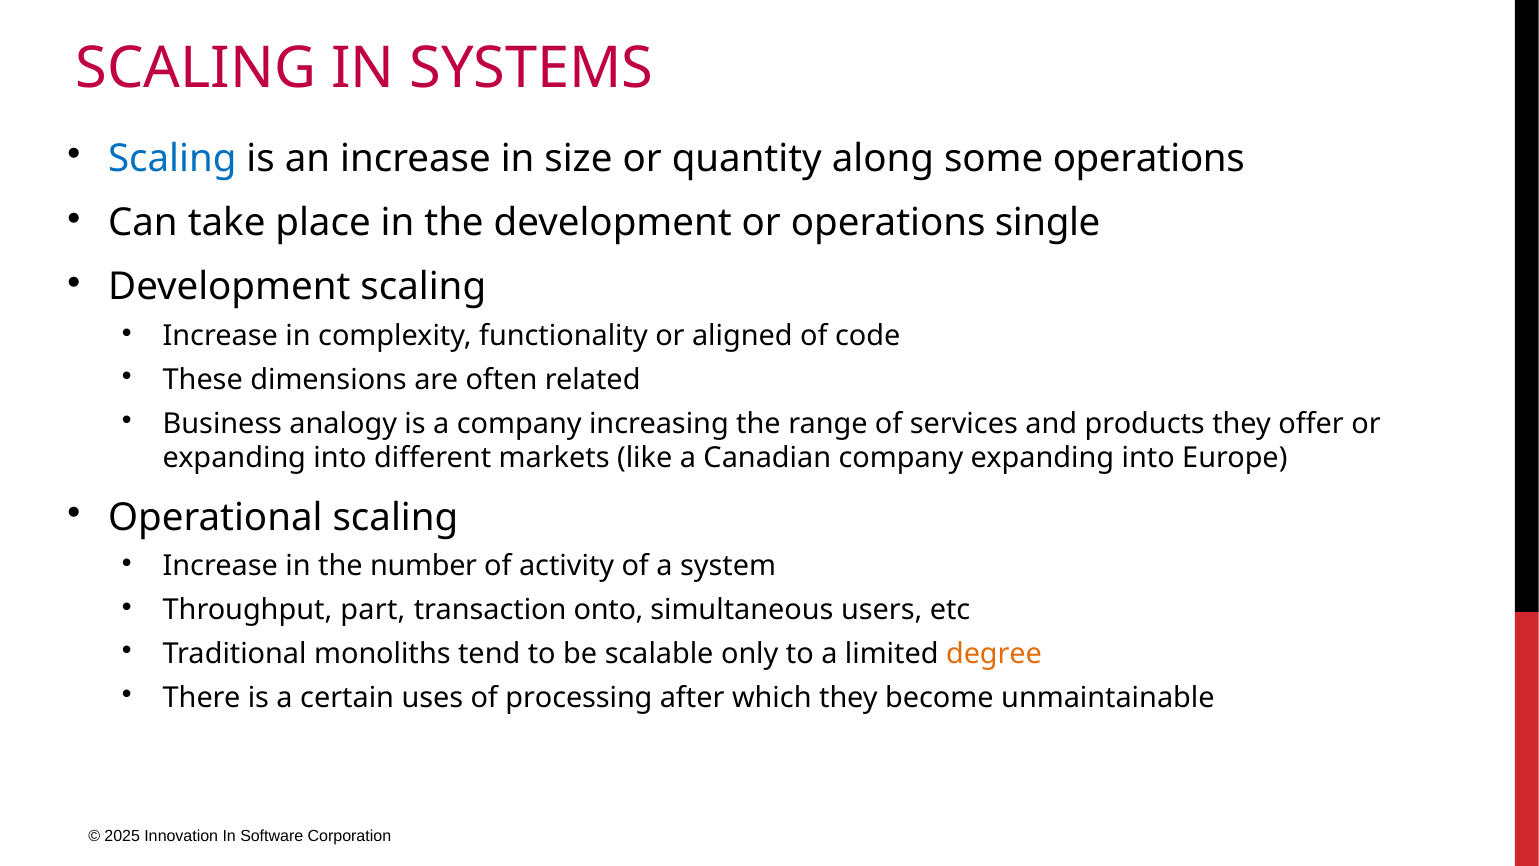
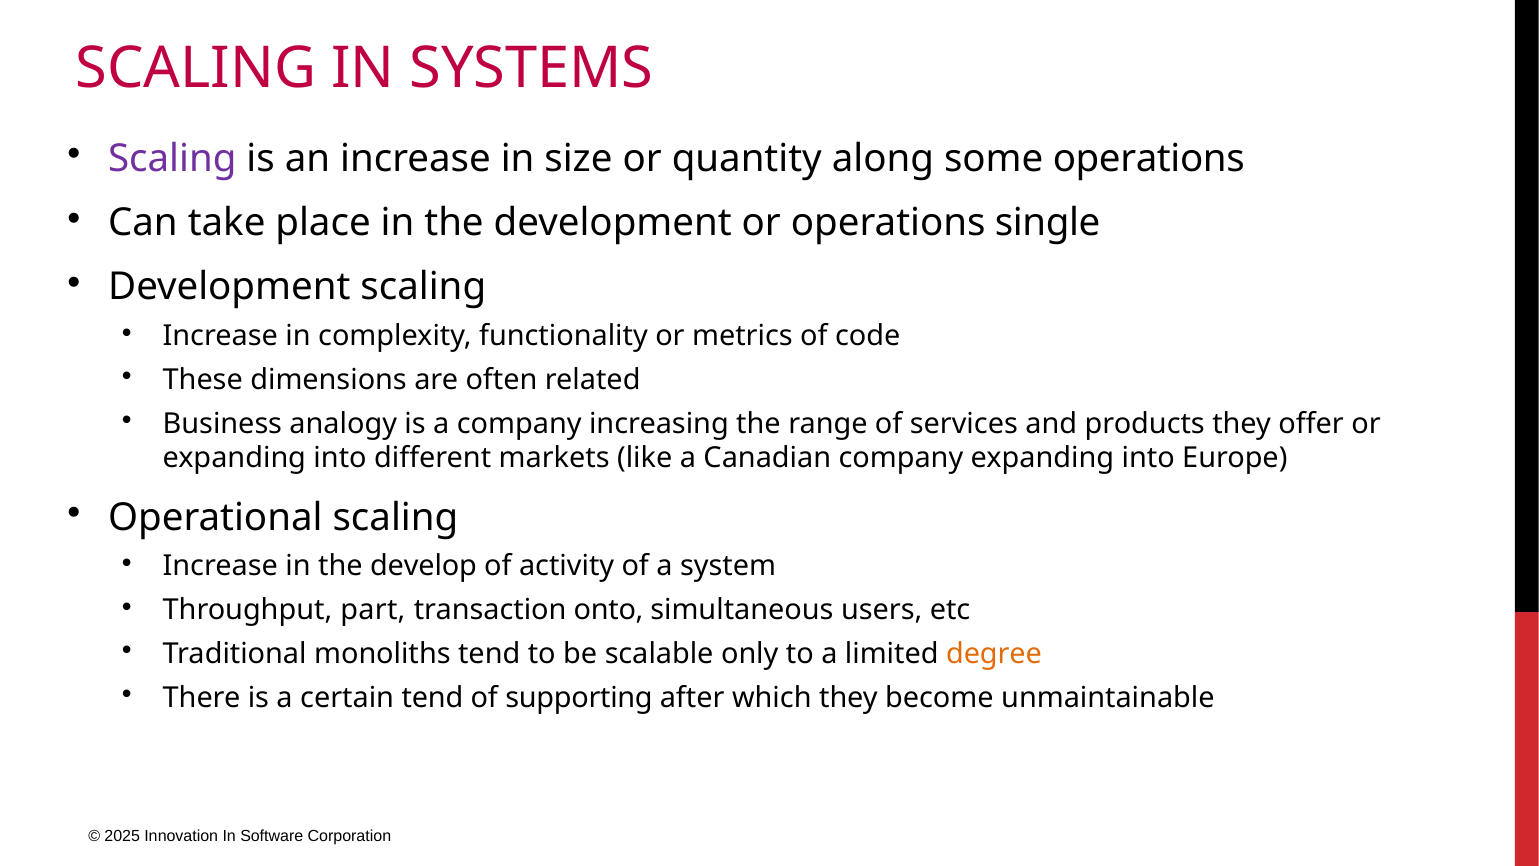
Scaling at (172, 158) colour: blue -> purple
aligned: aligned -> metrics
number: number -> develop
certain uses: uses -> tend
processing: processing -> supporting
